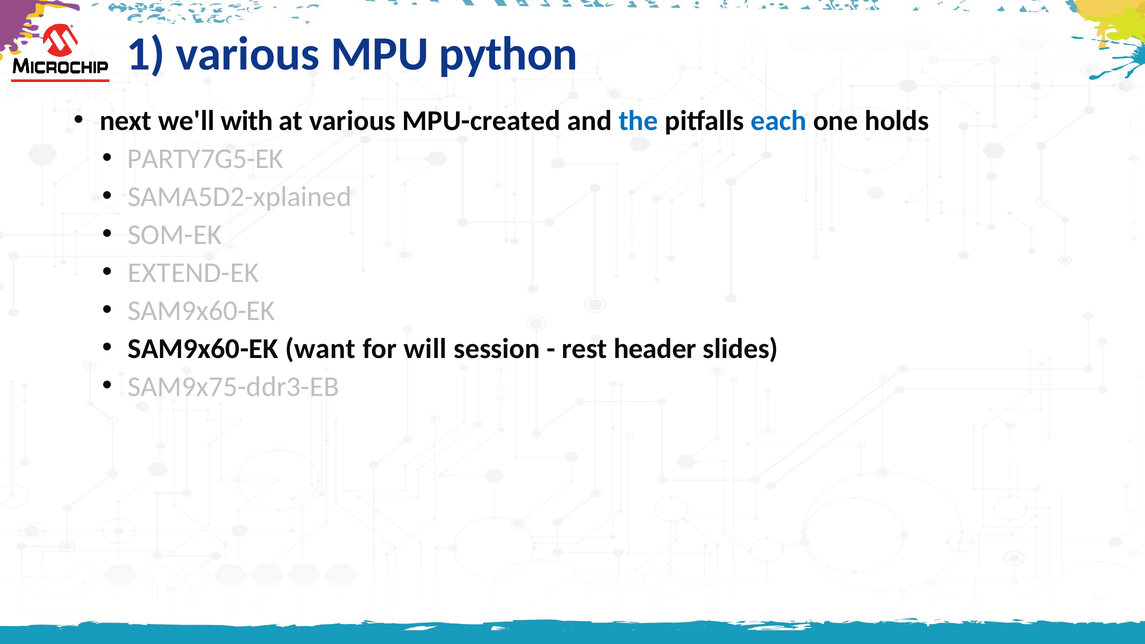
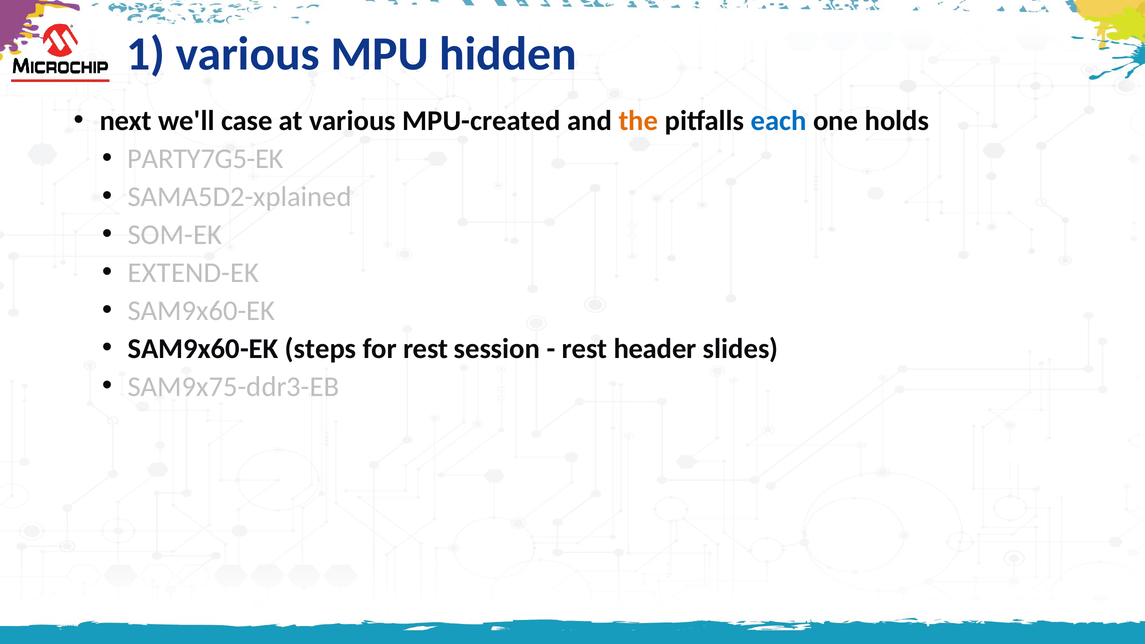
python: python -> hidden
with: with -> case
the colour: blue -> orange
want: want -> steps
for will: will -> rest
